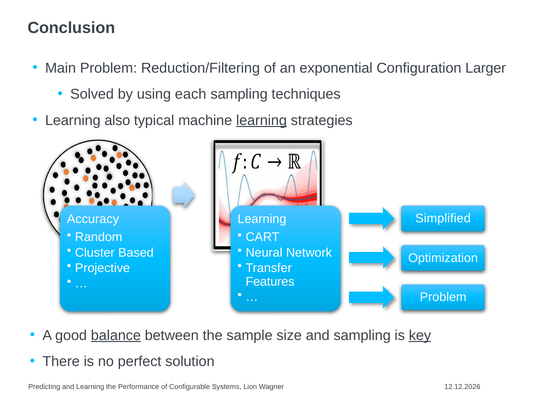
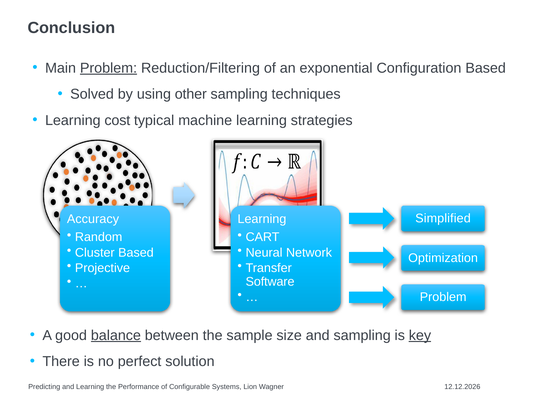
Problem at (109, 68) underline: none -> present
Configuration Larger: Larger -> Based
each: each -> other
also: also -> cost
learning at (261, 120) underline: present -> none
Features: Features -> Software
